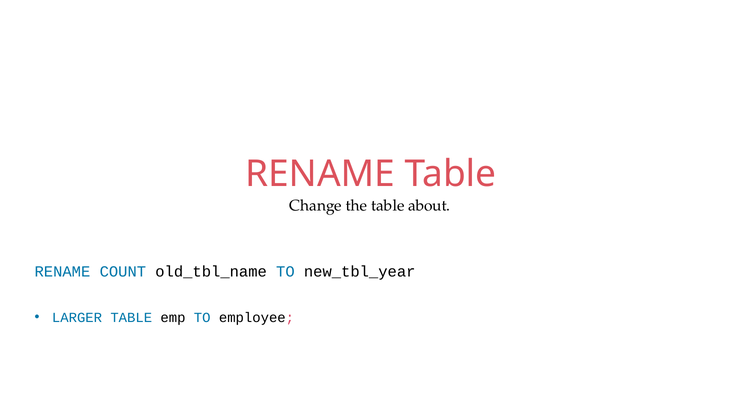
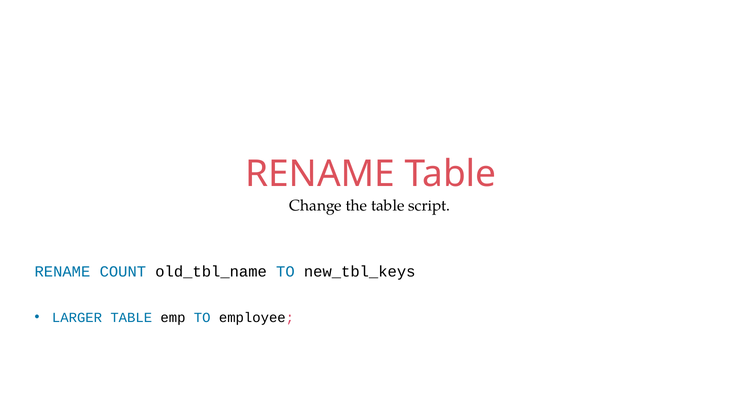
about: about -> script
new_tbl_year: new_tbl_year -> new_tbl_keys
